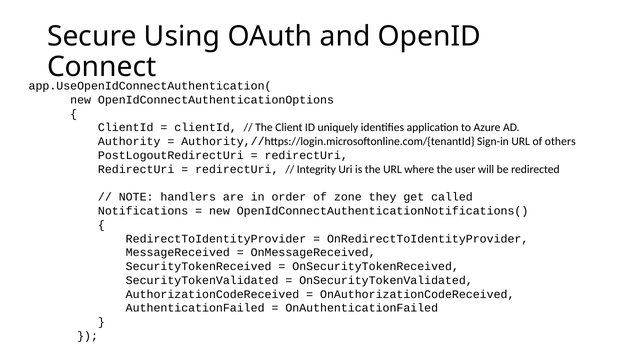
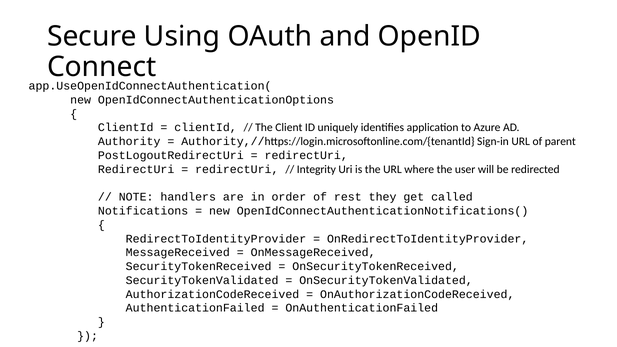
others: others -> parent
zone: zone -> rest
